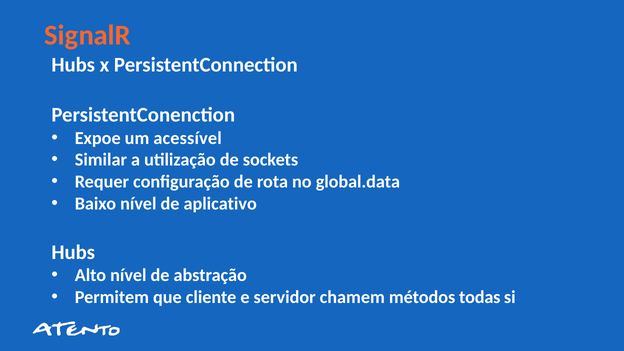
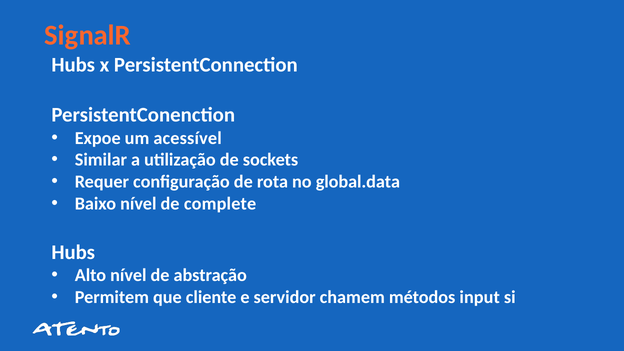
aplicativo: aplicativo -> complete
todas: todas -> input
